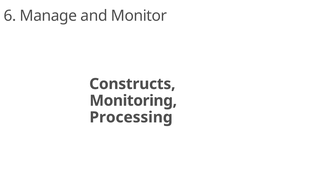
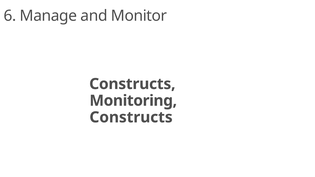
Processing at (131, 117): Processing -> Constructs
